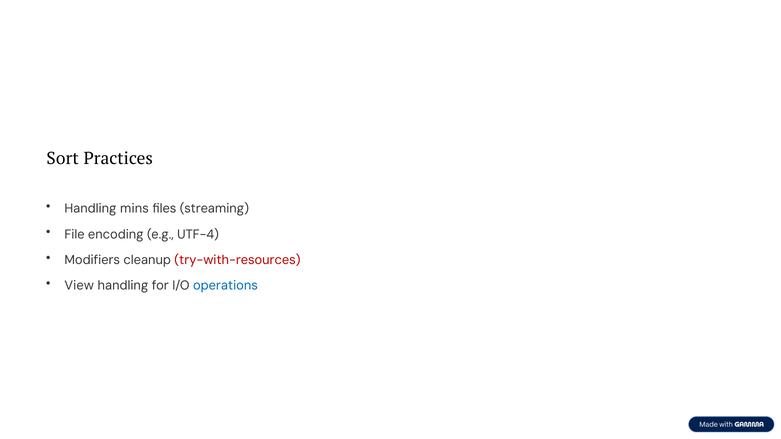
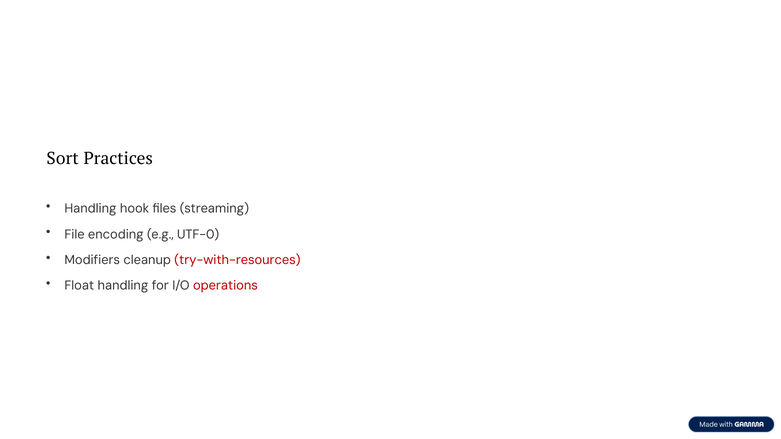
mins: mins -> hook
UTF-4: UTF-4 -> UTF-0
View: View -> Float
operations colour: blue -> red
